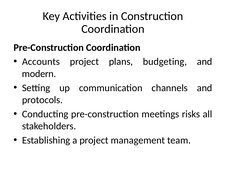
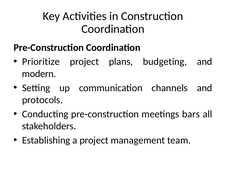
Accounts: Accounts -> Prioritize
risks: risks -> bars
